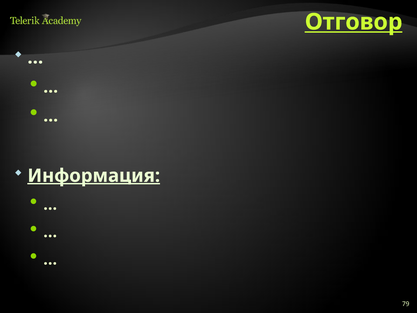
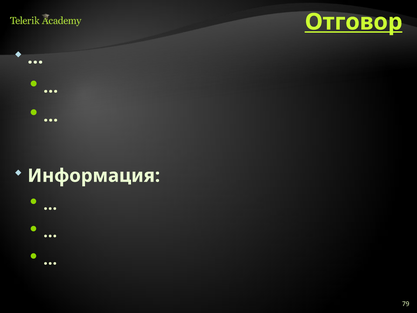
Информация underline: present -> none
